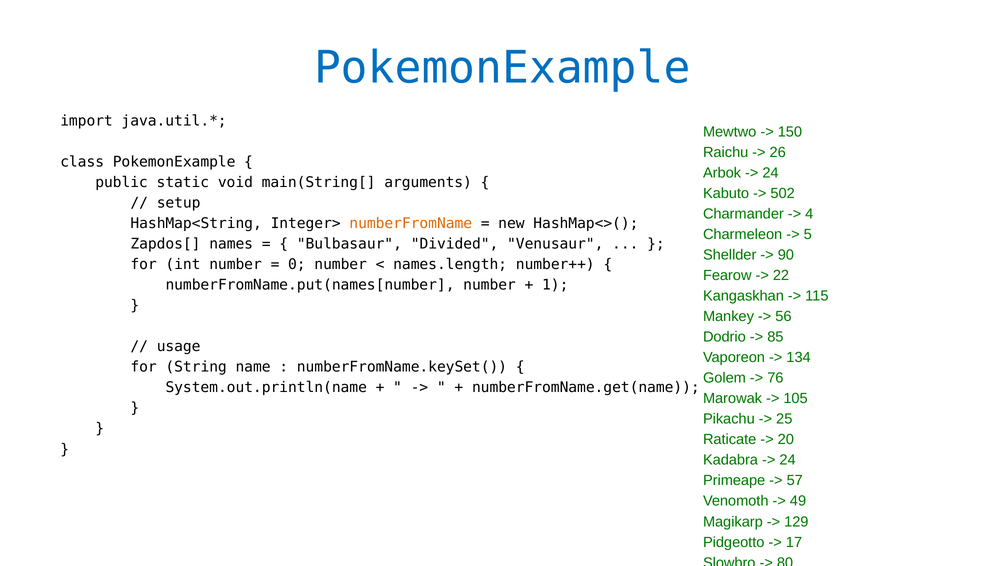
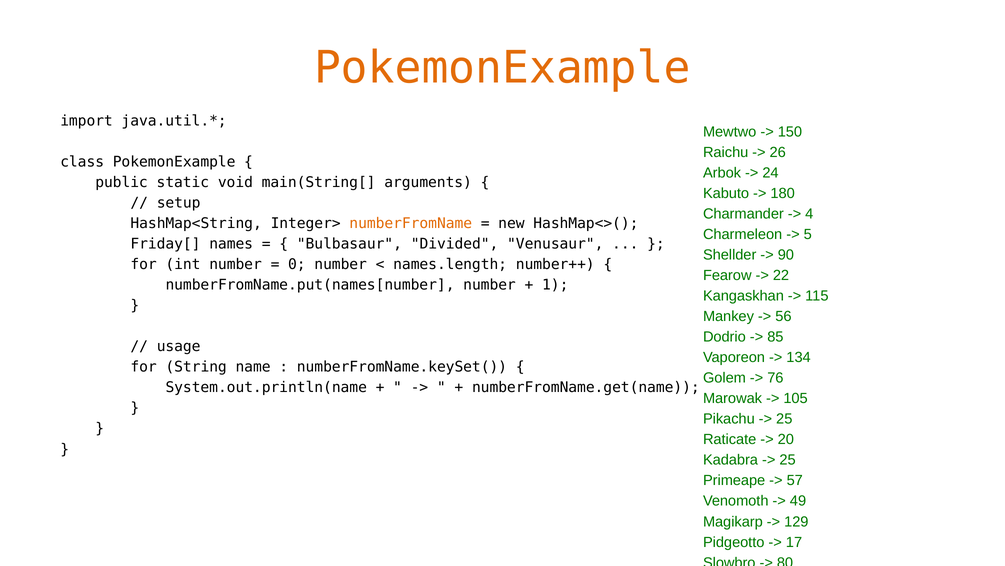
PokemonExample at (502, 68) colour: blue -> orange
502: 502 -> 180
Zapdos[: Zapdos[ -> Friday[
24 at (788, 460): 24 -> 25
